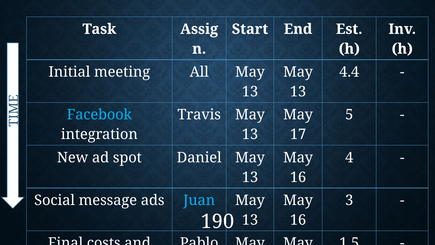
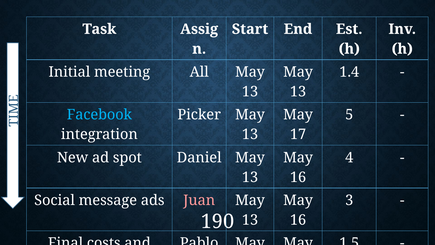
4.4: 4.4 -> 1.4
Travis: Travis -> Picker
Juan at (199, 200) colour: light blue -> pink
